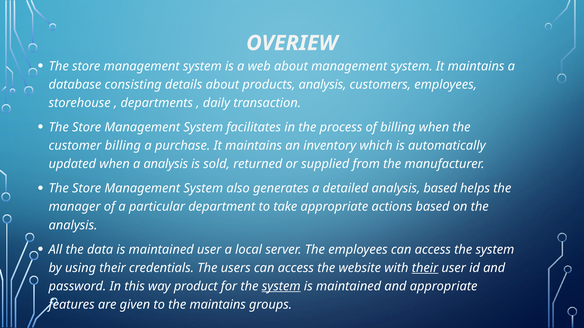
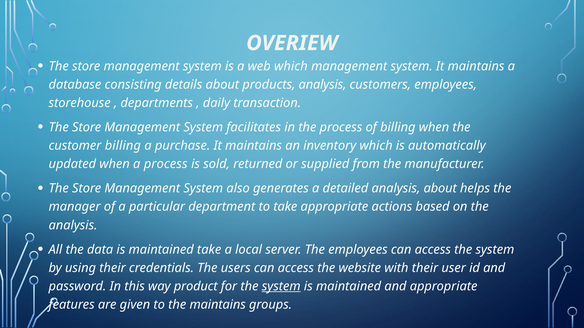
web about: about -> which
a analysis: analysis -> process
analysis based: based -> about
maintained user: user -> take
their at (425, 268) underline: present -> none
